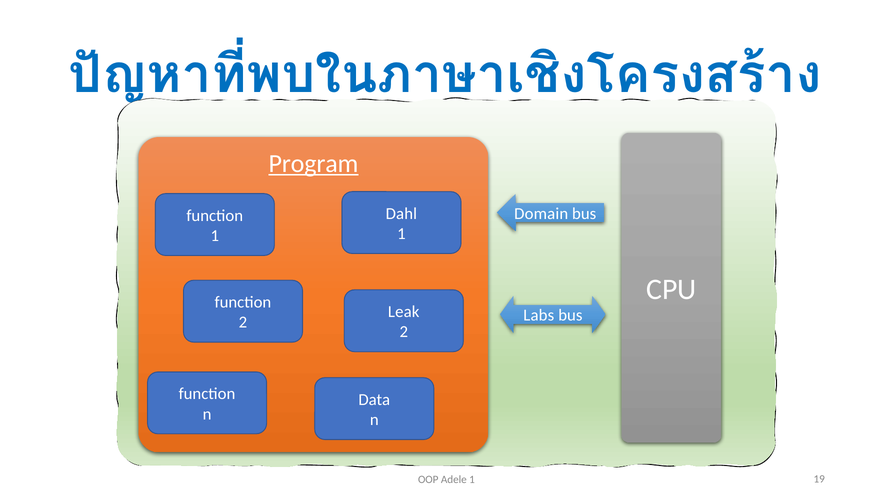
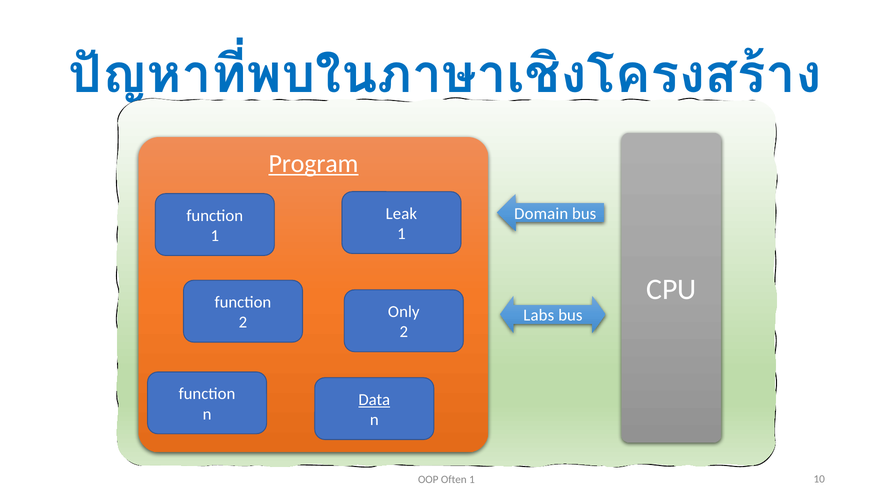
Dahl: Dahl -> Leak
Leak: Leak -> Only
Data underline: none -> present
Adele: Adele -> Often
19: 19 -> 10
